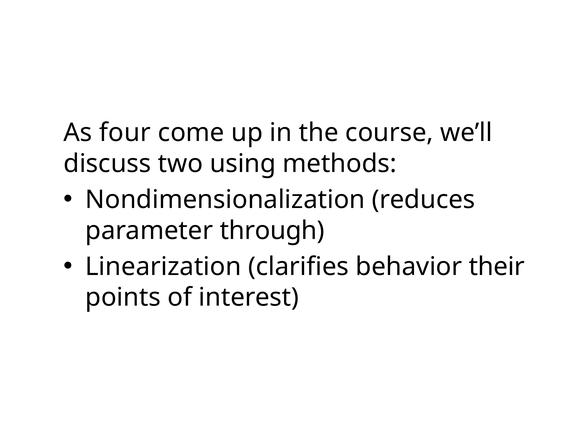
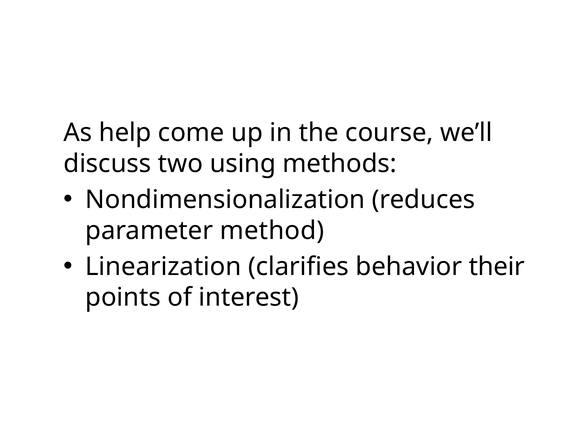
four: four -> help
through: through -> method
